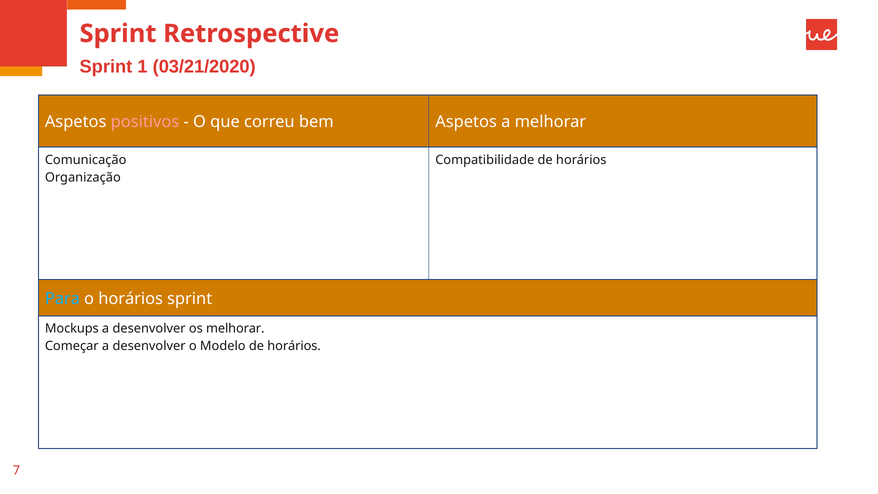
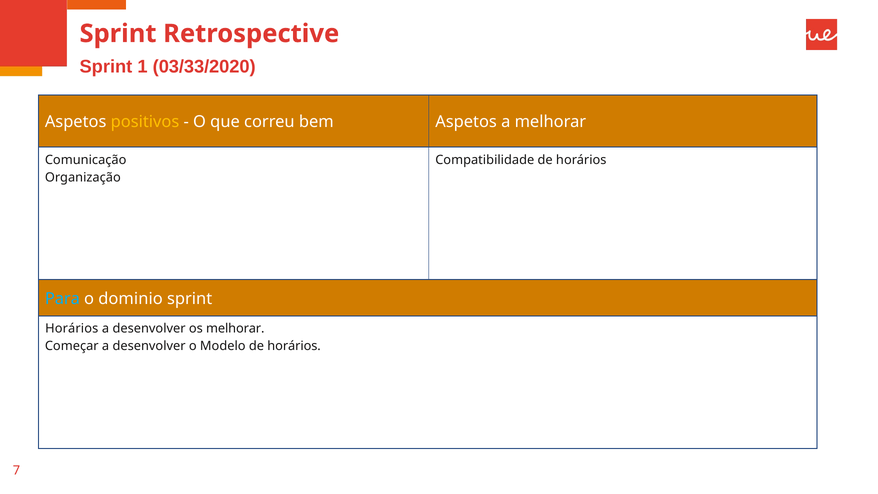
03/21/2020: 03/21/2020 -> 03/33/2020
positivos colour: pink -> yellow
o horários: horários -> dominio
Mockups at (72, 329): Mockups -> Horários
